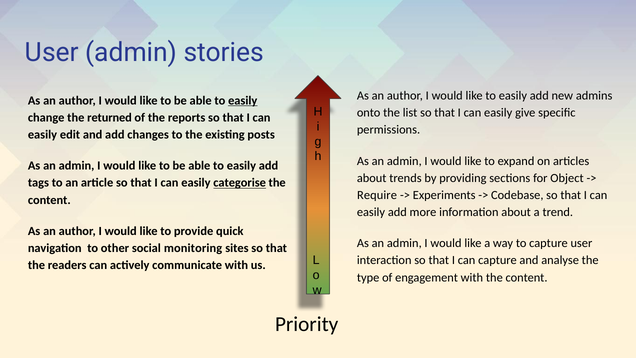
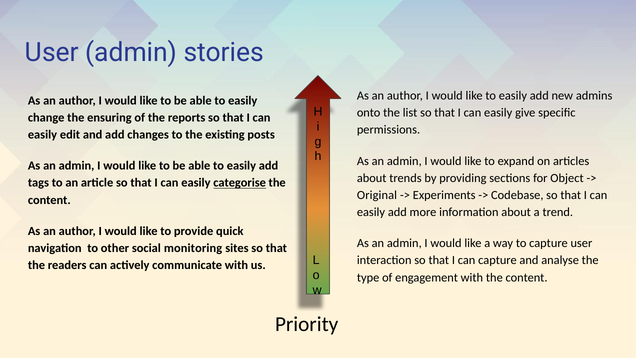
easily at (243, 100) underline: present -> none
returned: returned -> ensuring
Require: Require -> Original
